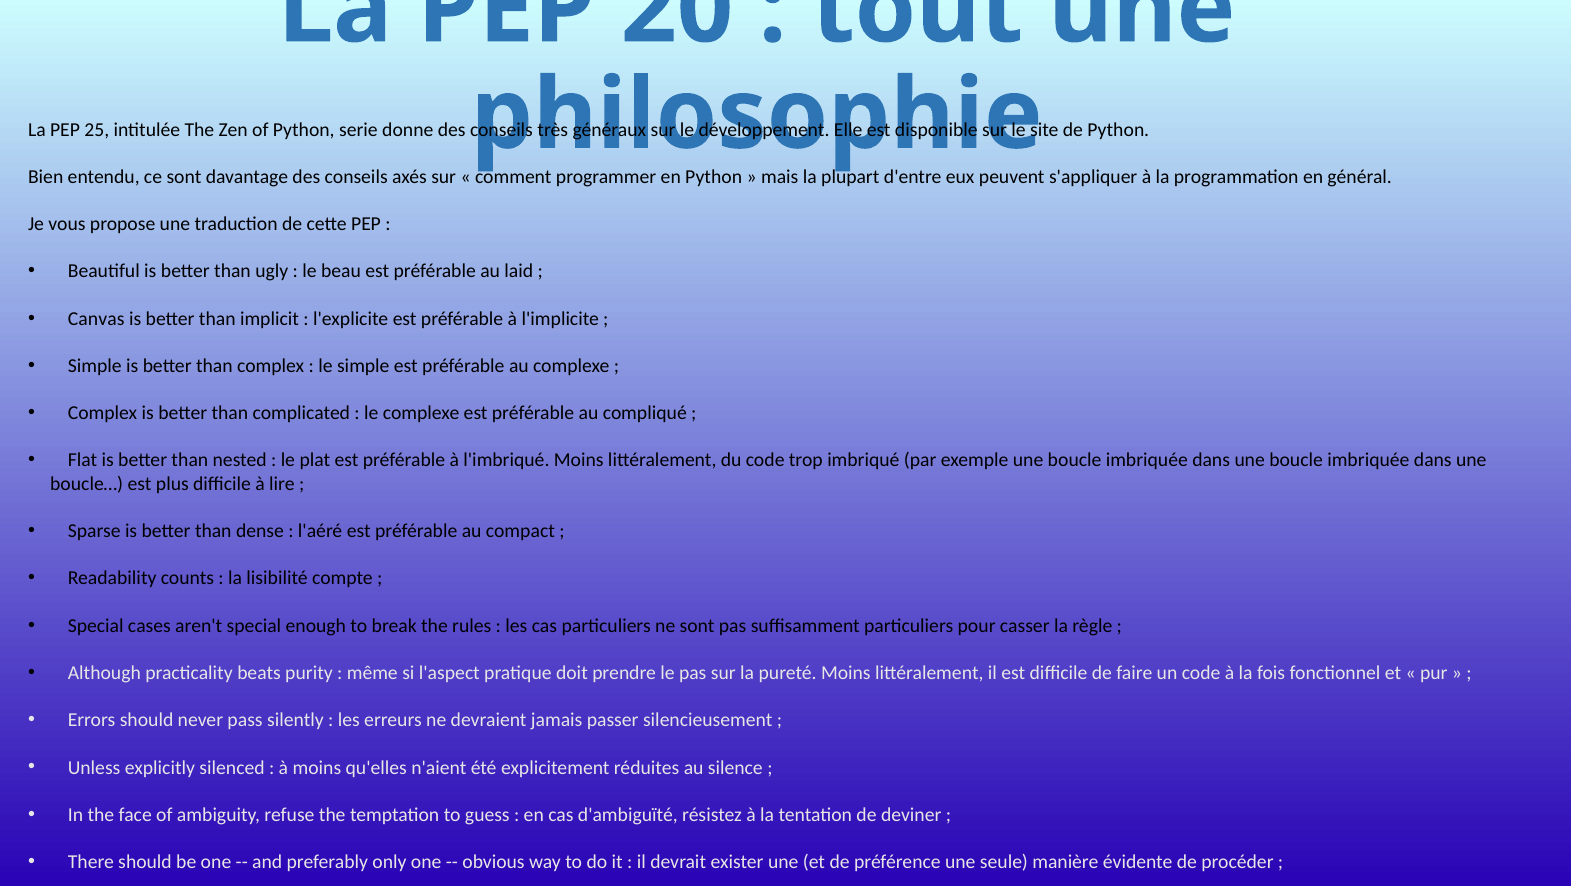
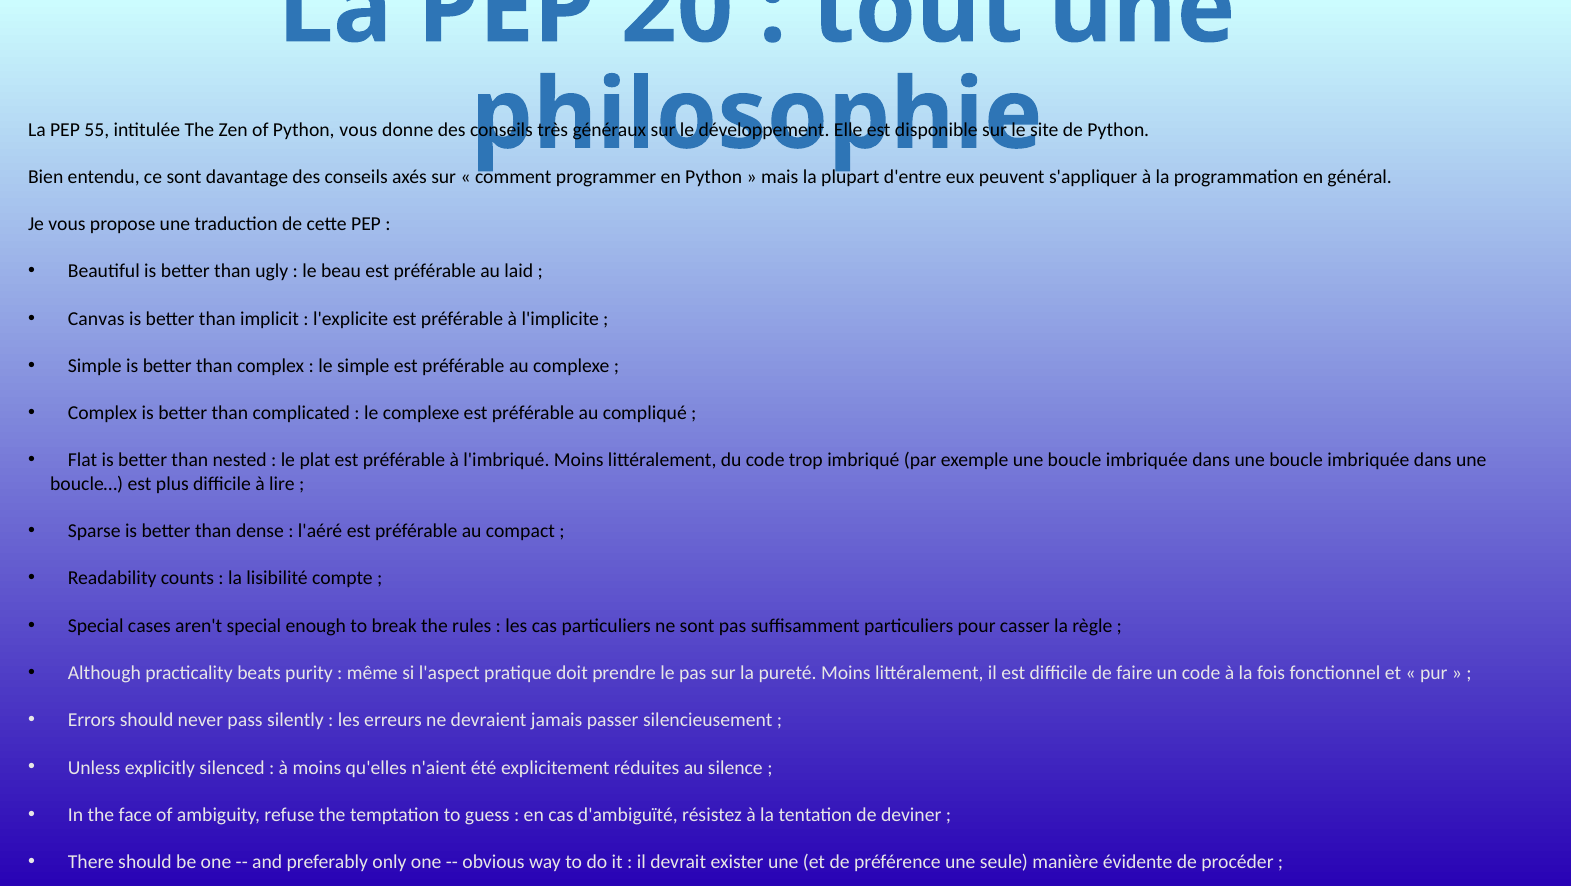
25: 25 -> 55
Python serie: serie -> vous
